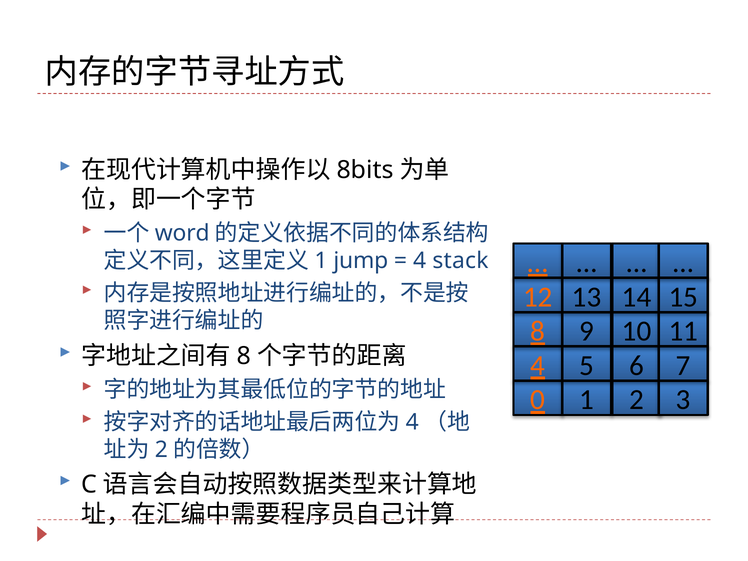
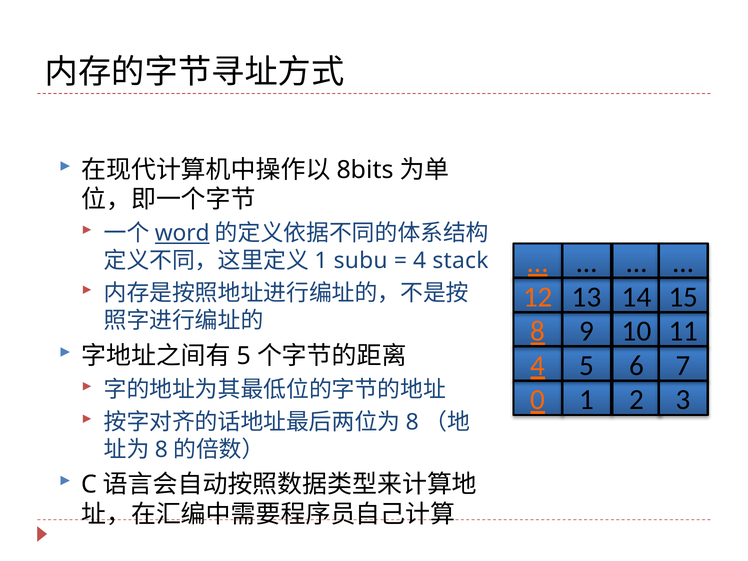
word underline: none -> present
jump: jump -> subu
8 at (244, 356): 8 -> 5
4 at (412, 422): 4 -> 8
2 at (161, 450): 2 -> 8
